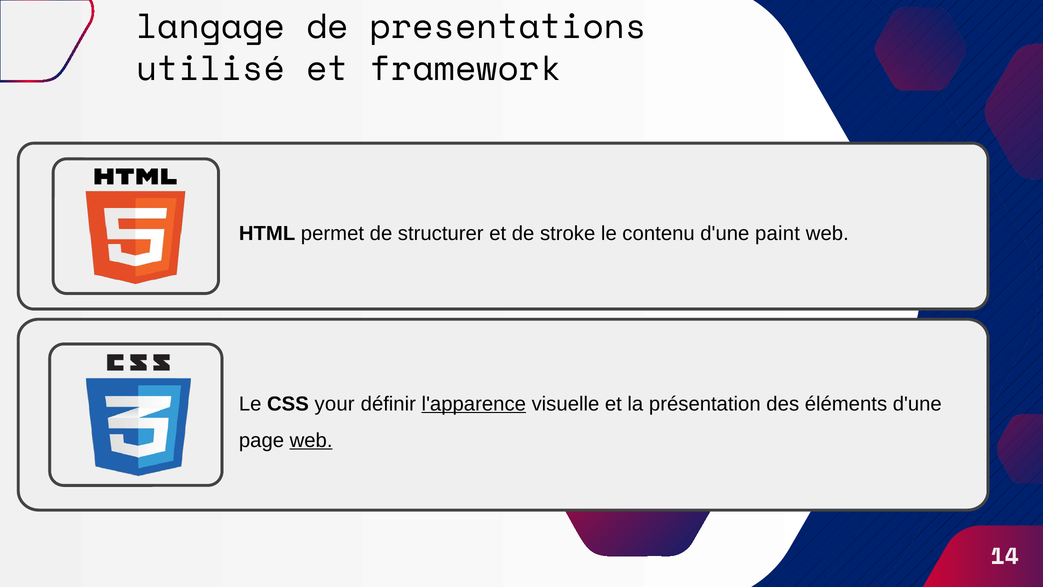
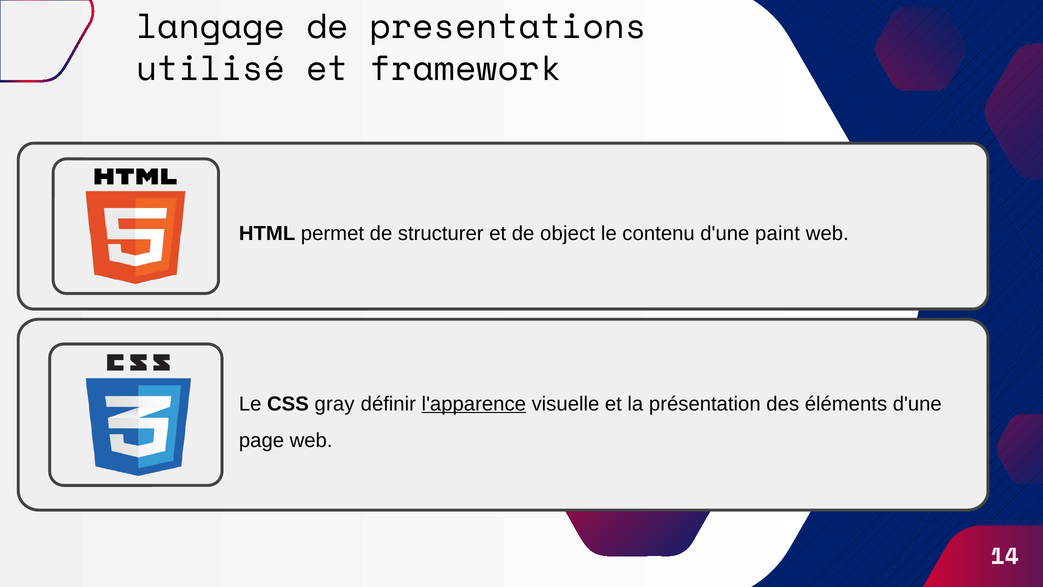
stroke: stroke -> object
your: your -> gray
web at (311, 440) underline: present -> none
